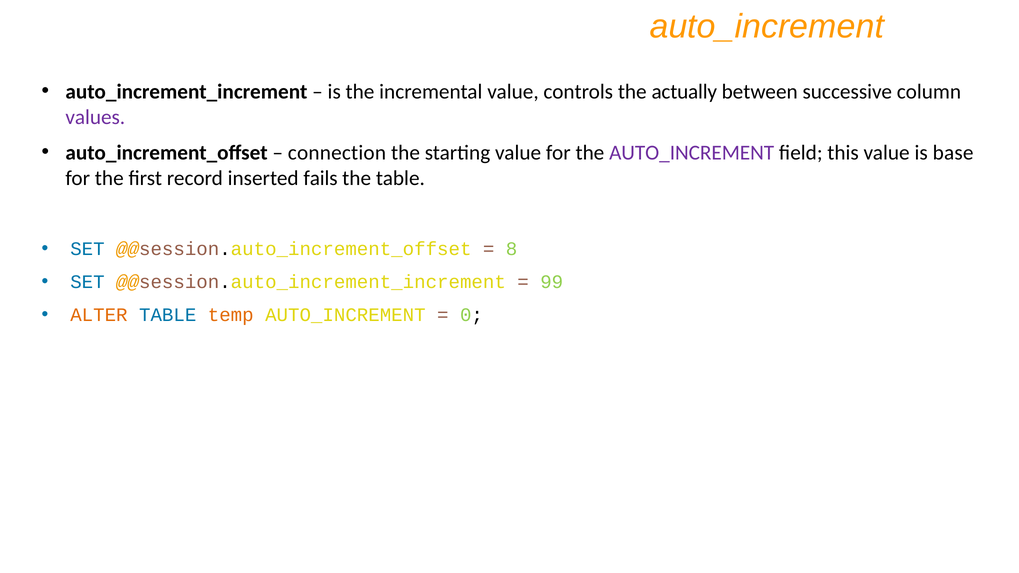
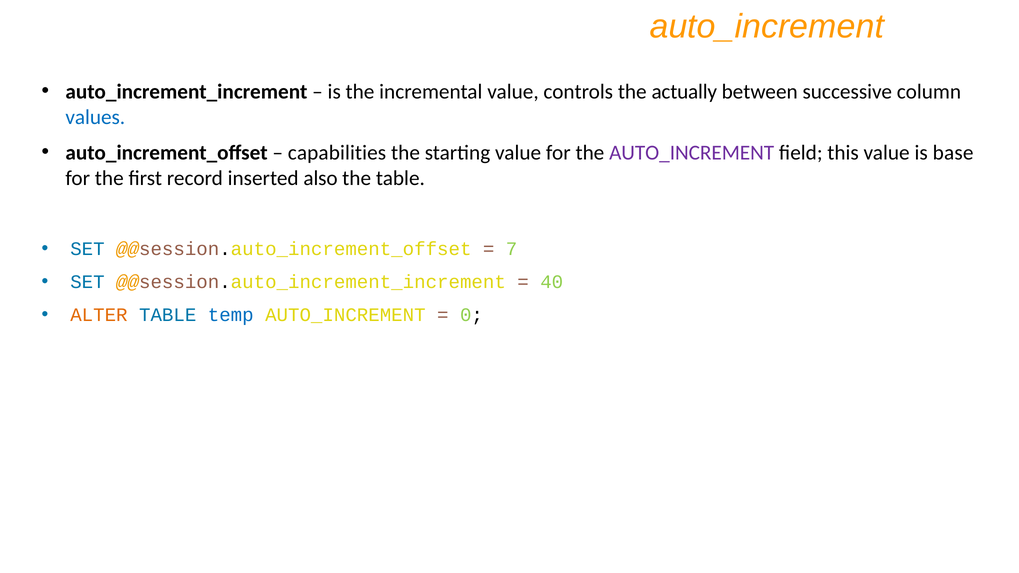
values colour: purple -> blue
connection: connection -> capabilities
fails: fails -> also
8: 8 -> 7
99: 99 -> 40
temp colour: orange -> blue
